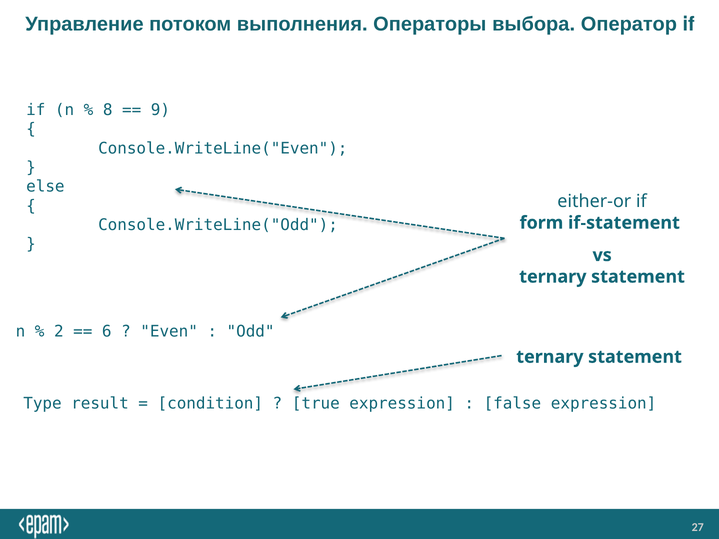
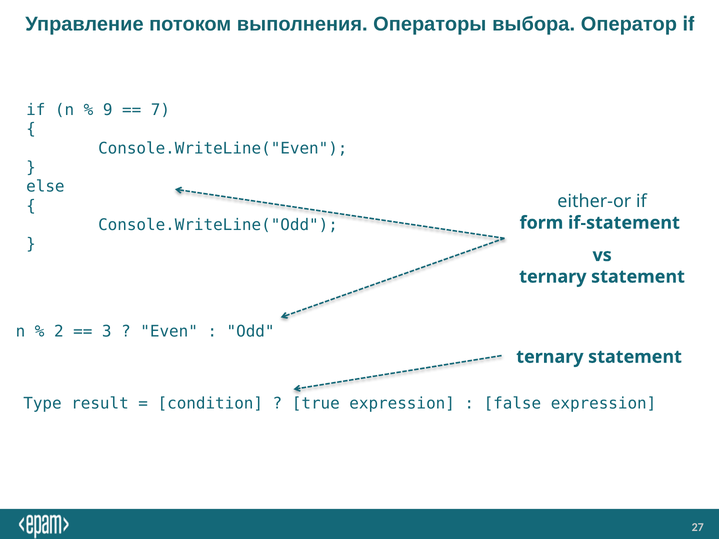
8: 8 -> 9
9: 9 -> 7
6: 6 -> 3
